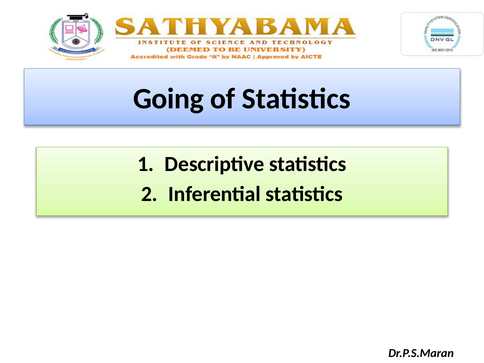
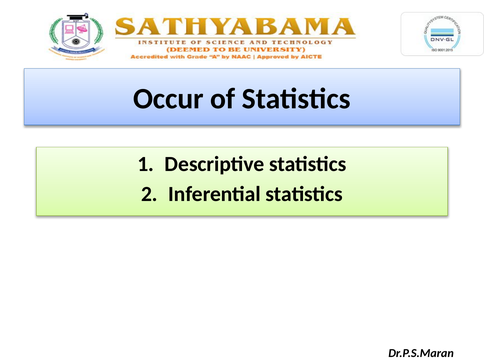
Going: Going -> Occur
